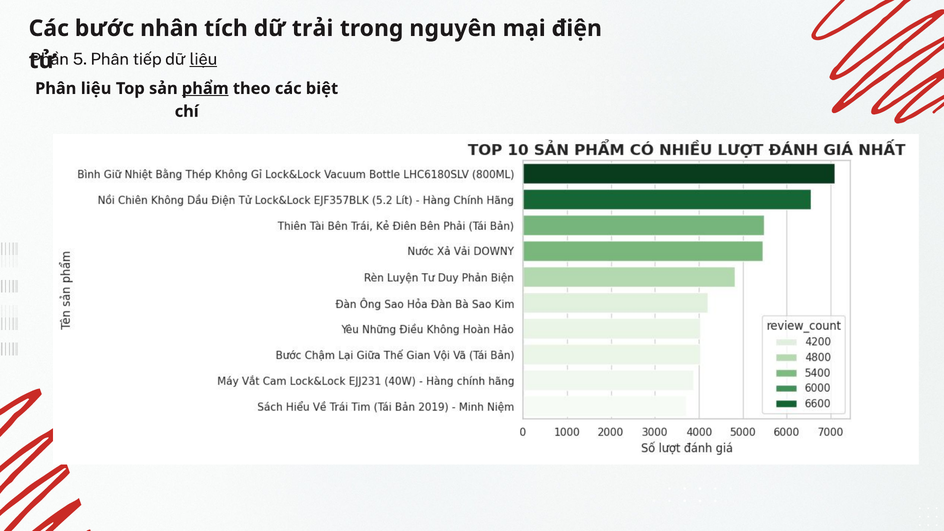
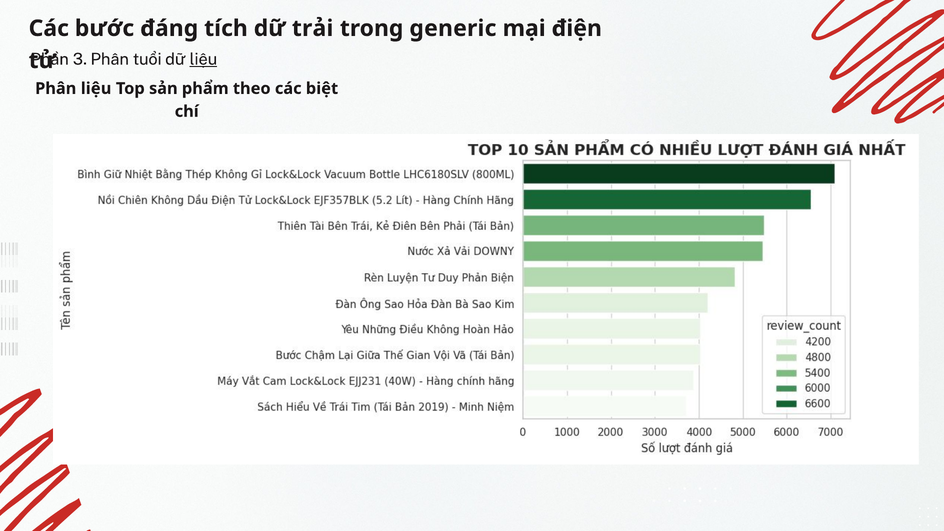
nhân: nhân -> đáng
nguyên: nguyên -> generic
5: 5 -> 3
tiếp: tiếp -> tuổi
phẩm underline: present -> none
